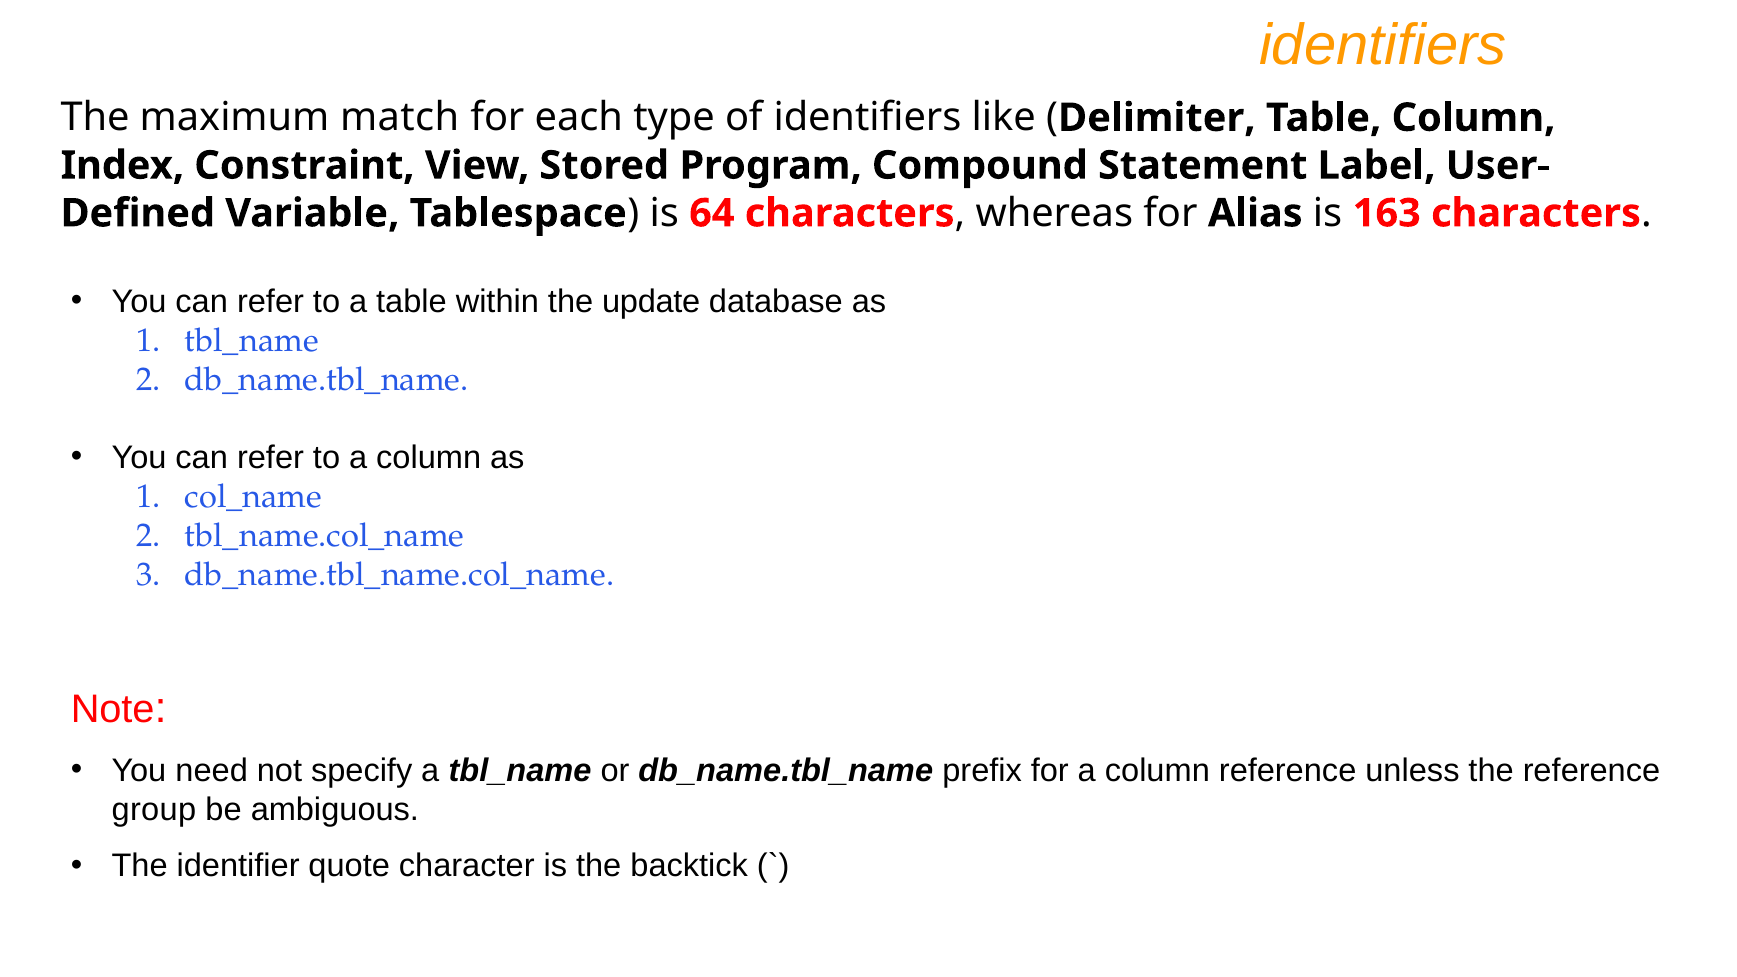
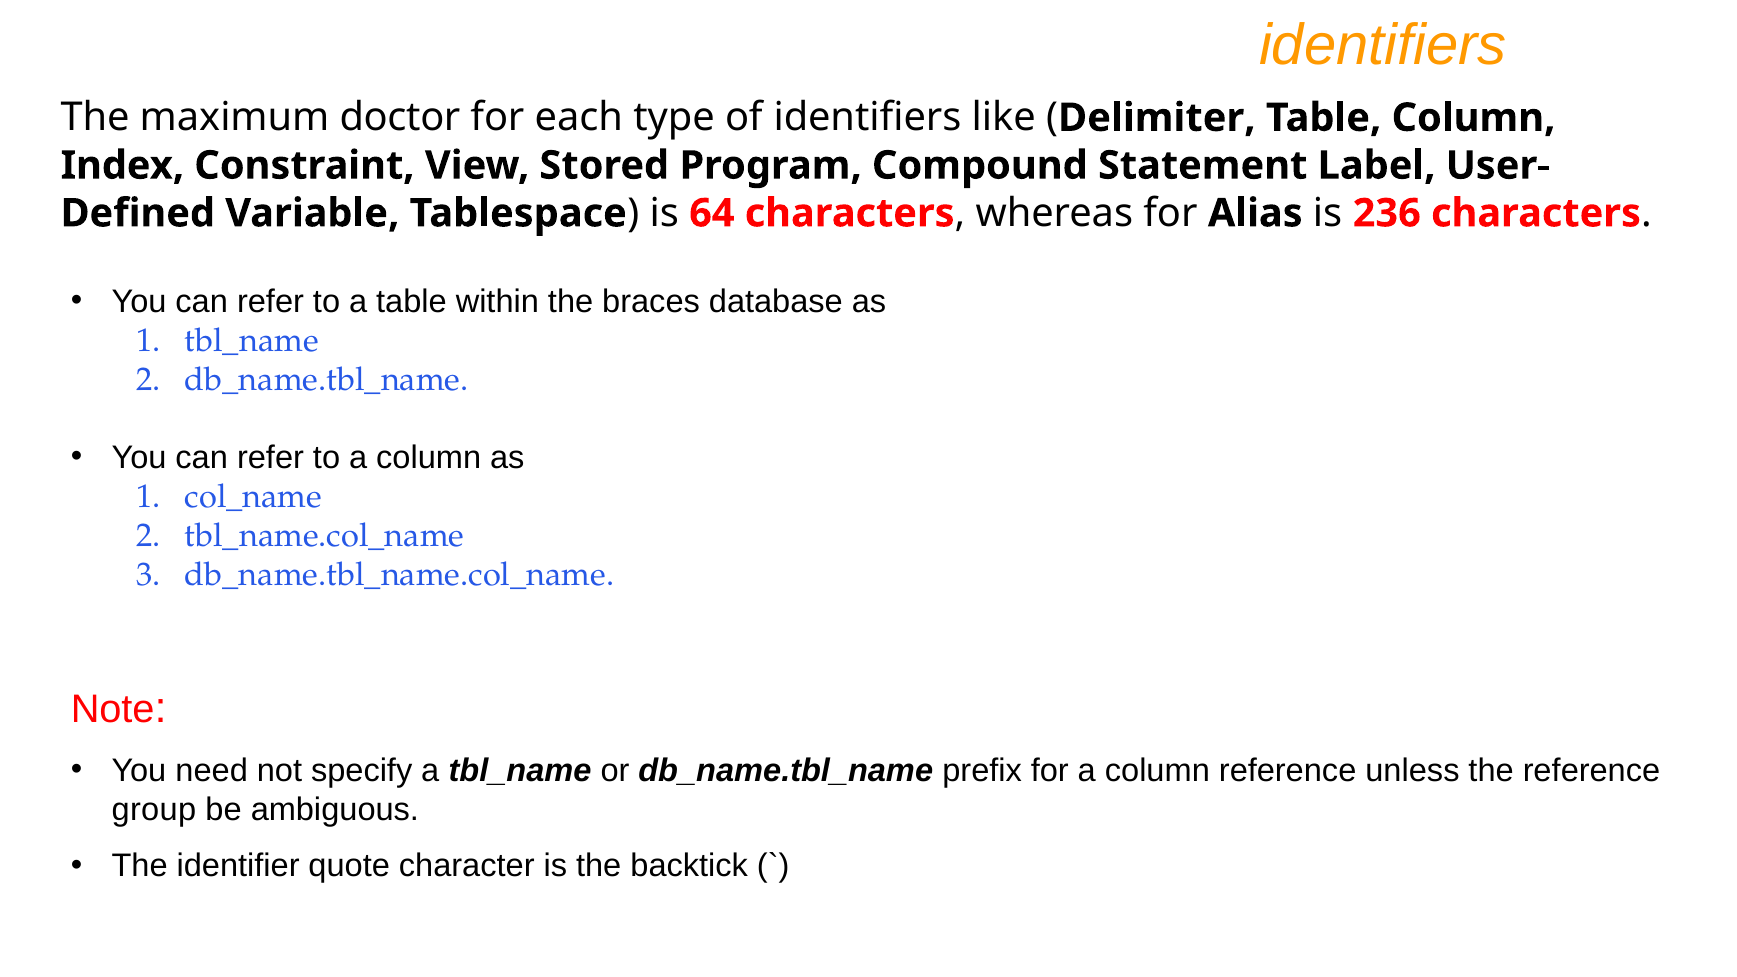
match: match -> doctor
163: 163 -> 236
update: update -> braces
